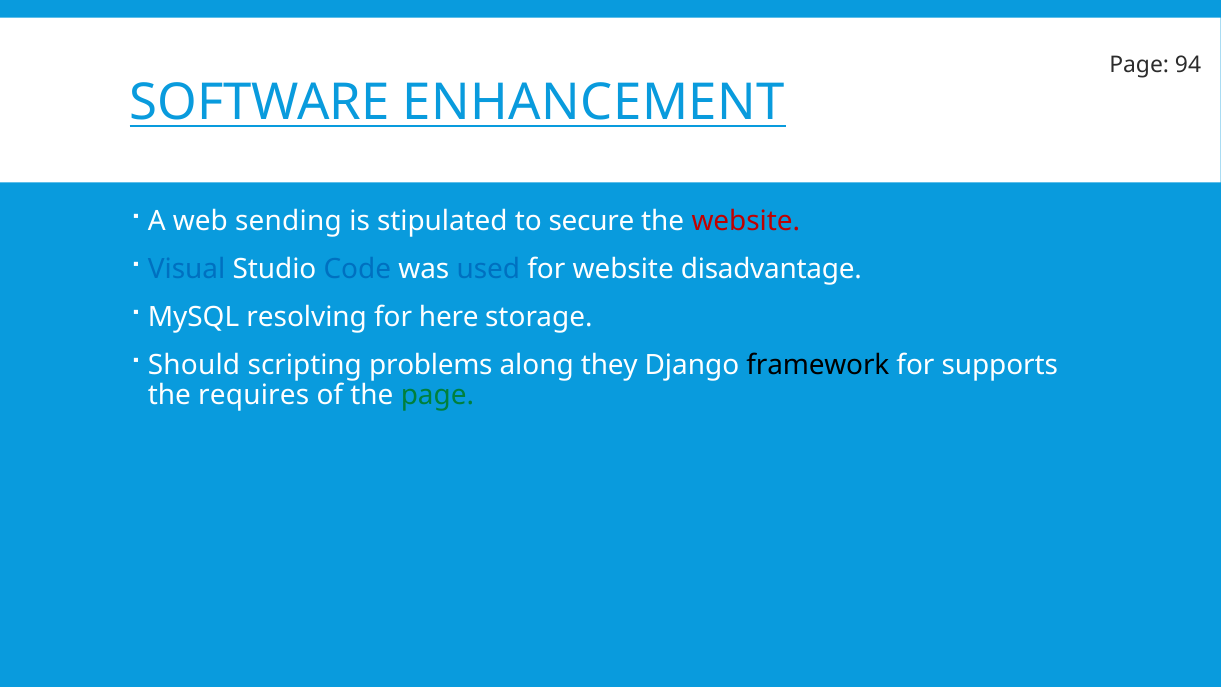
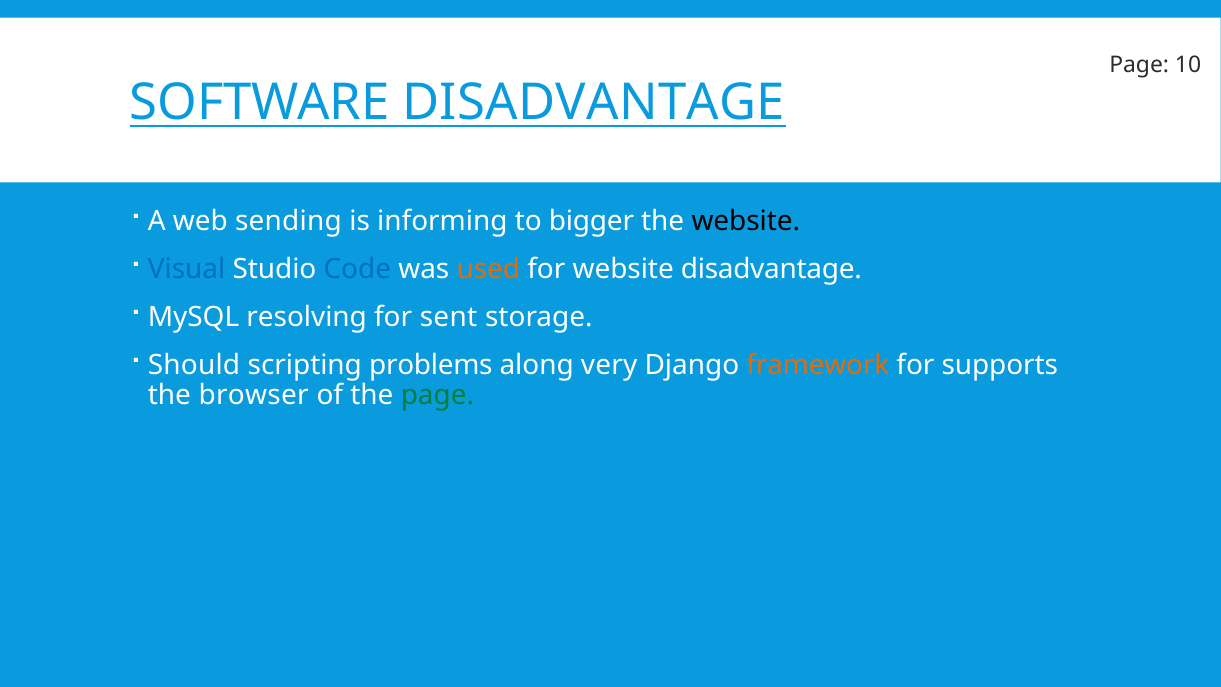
94: 94 -> 10
SOFTWARE ENHANCEMENT: ENHANCEMENT -> DISADVANTAGE
stipulated: stipulated -> informing
secure: secure -> bigger
website at (746, 221) colour: red -> black
used colour: blue -> orange
here: here -> sent
they: they -> very
framework colour: black -> orange
requires: requires -> browser
